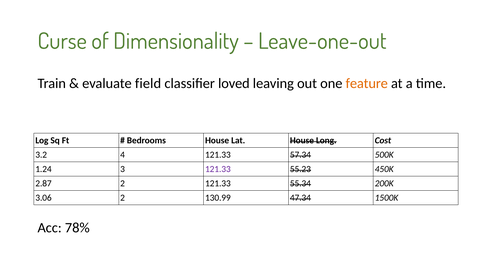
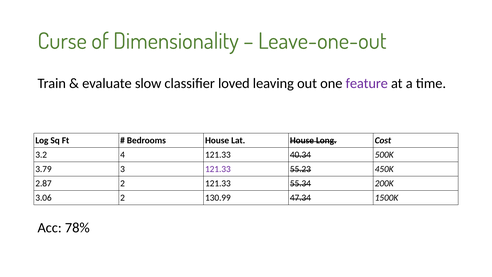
field: field -> slow
feature colour: orange -> purple
57.34: 57.34 -> 40.34
1.24: 1.24 -> 3.79
